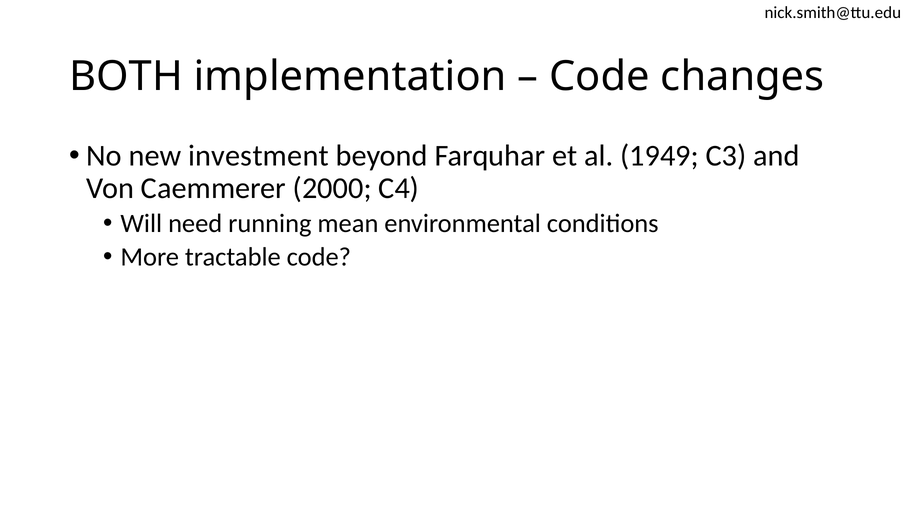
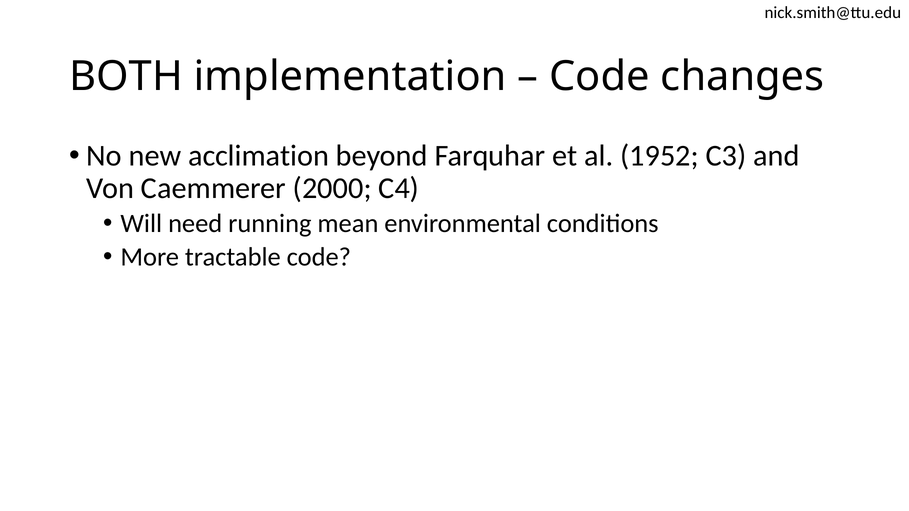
investment: investment -> acclimation
1949: 1949 -> 1952
